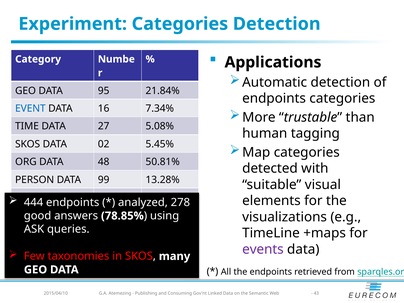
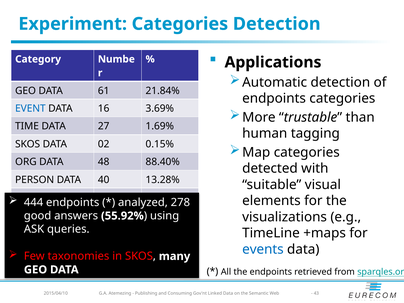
95: 95 -> 61
7.34%: 7.34% -> 3.69%
5.08%: 5.08% -> 1.69%
5.45%: 5.45% -> 0.15%
50.81%: 50.81% -> 88.40%
99: 99 -> 40
78.85%: 78.85% -> 55.92%
events colour: purple -> blue
